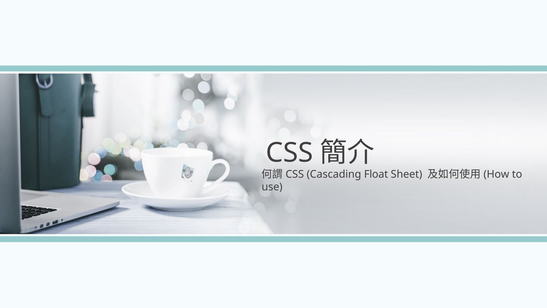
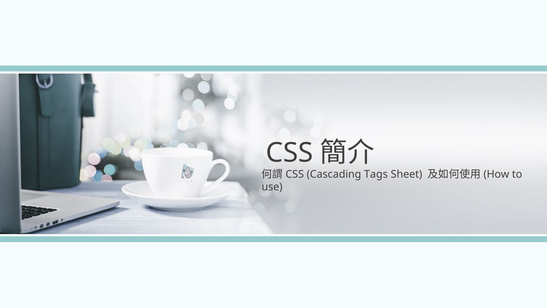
Float: Float -> Tags
